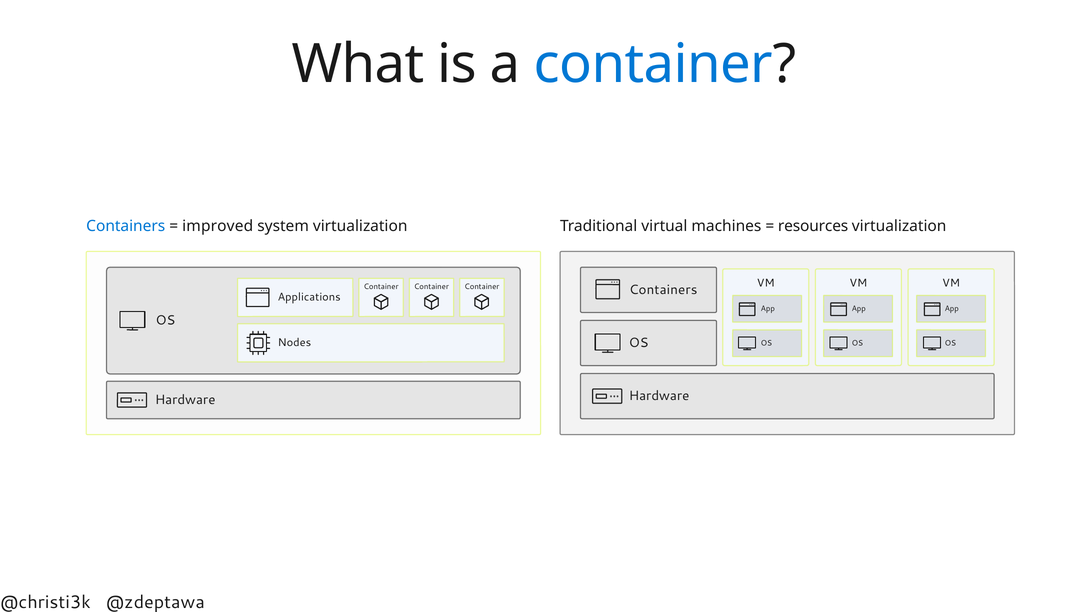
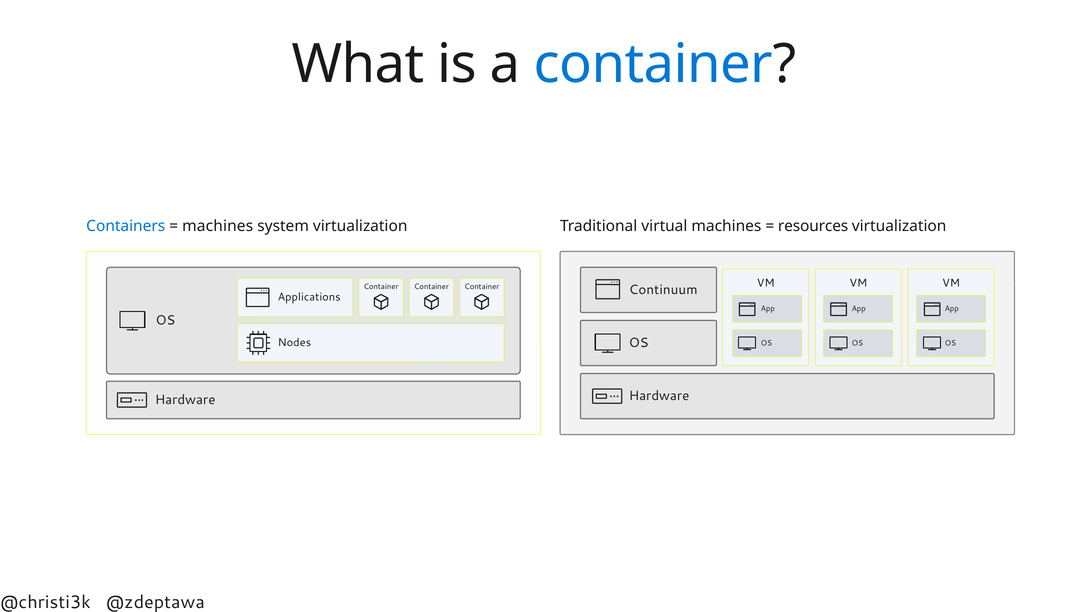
improved at (218, 226): improved -> machines
Containers at (663, 290): Containers -> Continuum
